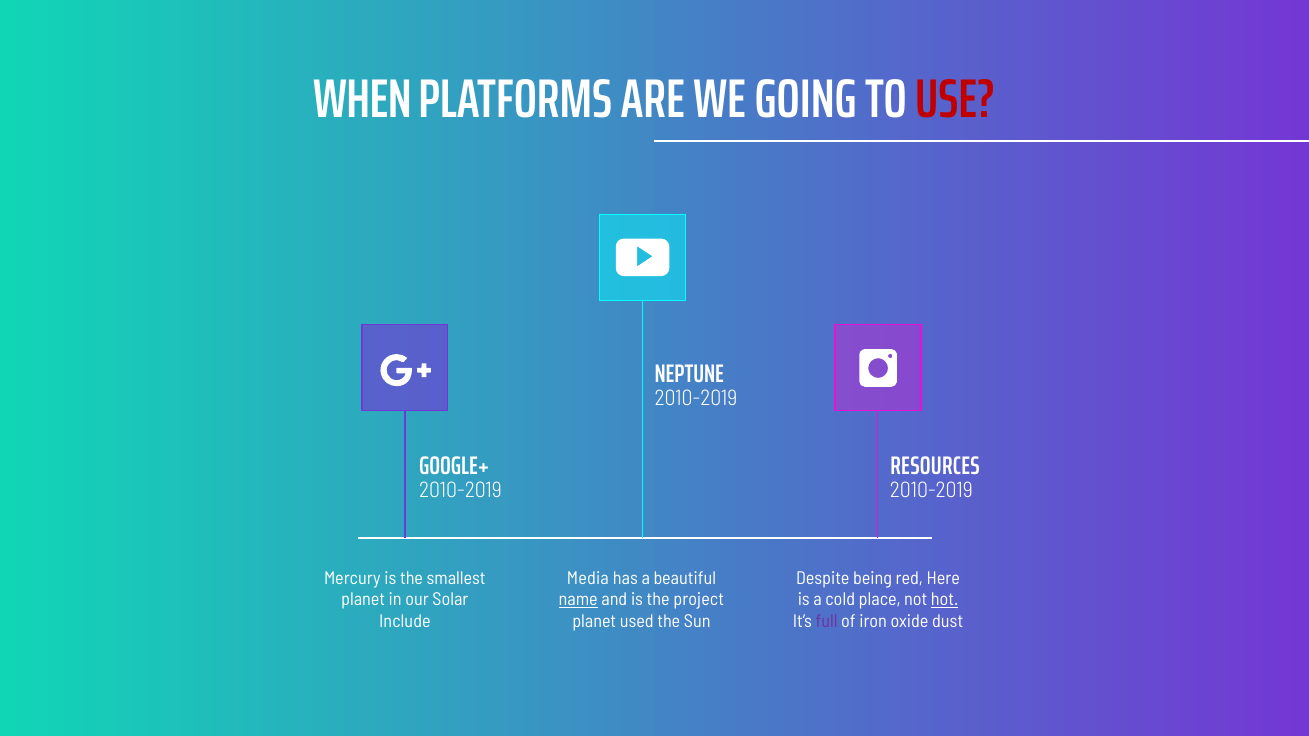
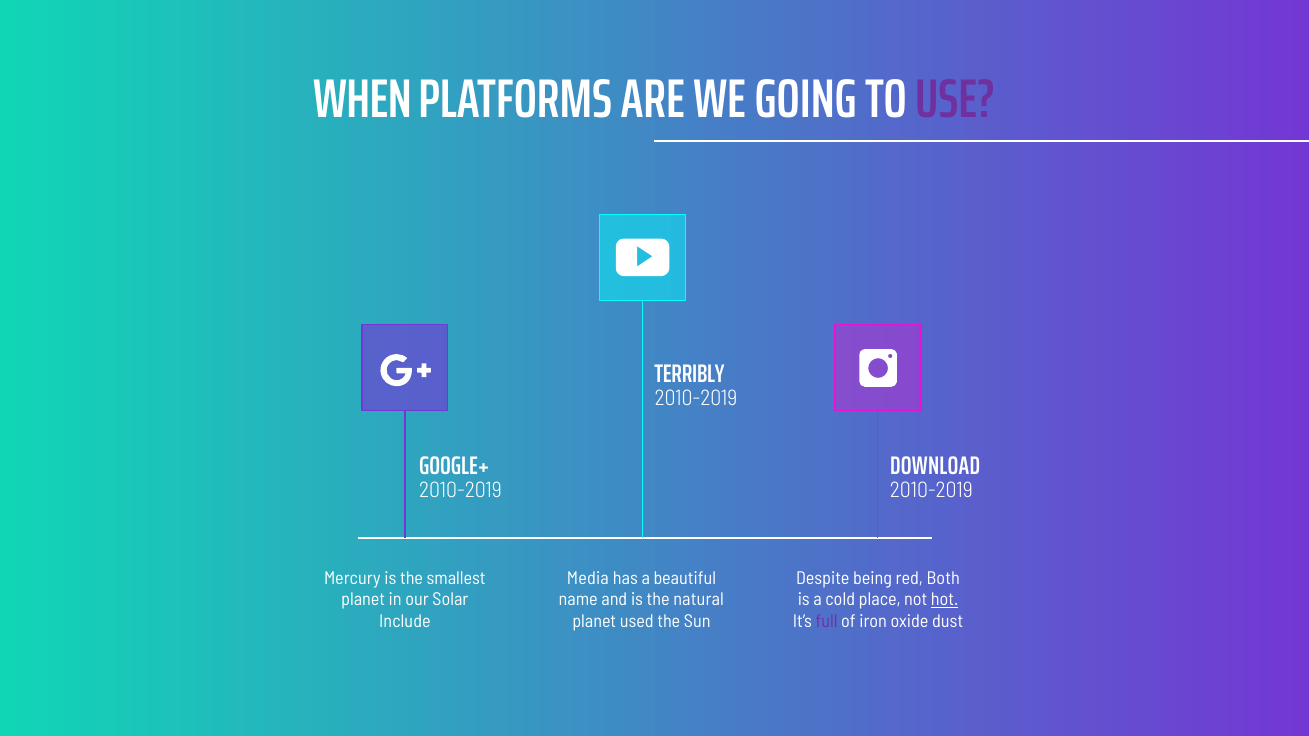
USE colour: red -> purple
NEPTUNE: NEPTUNE -> TERRIBLY
RESOURCES: RESOURCES -> DOWNLOAD
Here: Here -> Both
name underline: present -> none
project: project -> natural
